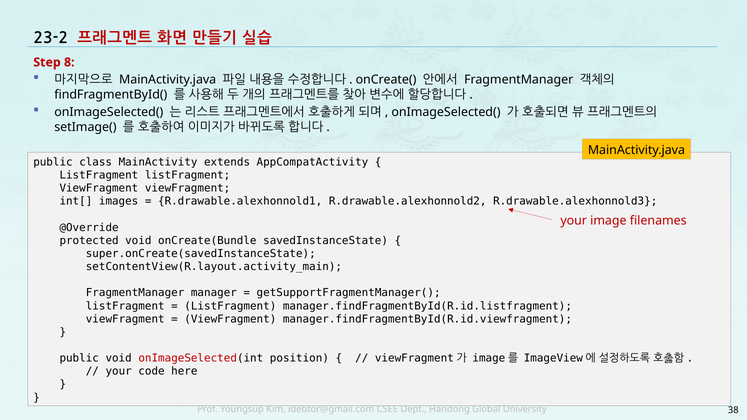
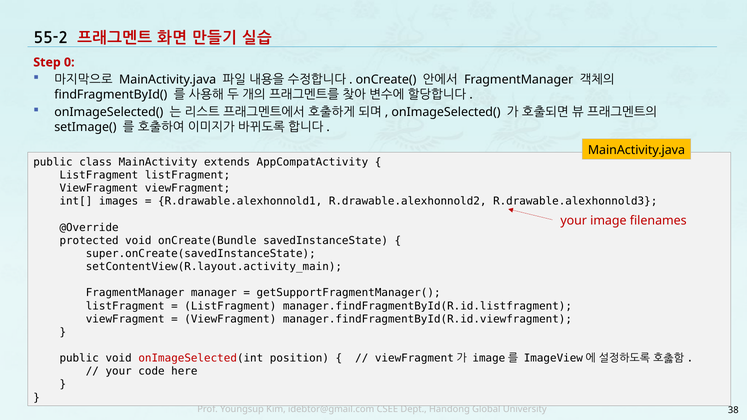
23-2: 23-2 -> 55-2
8: 8 -> 0
